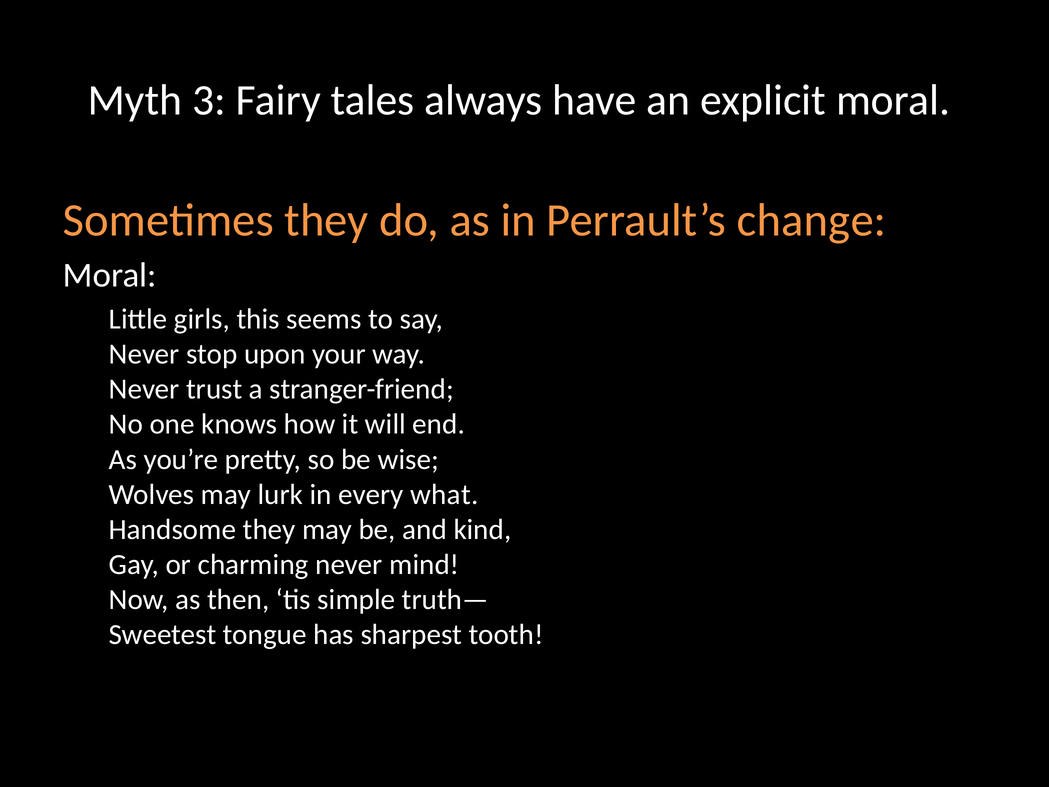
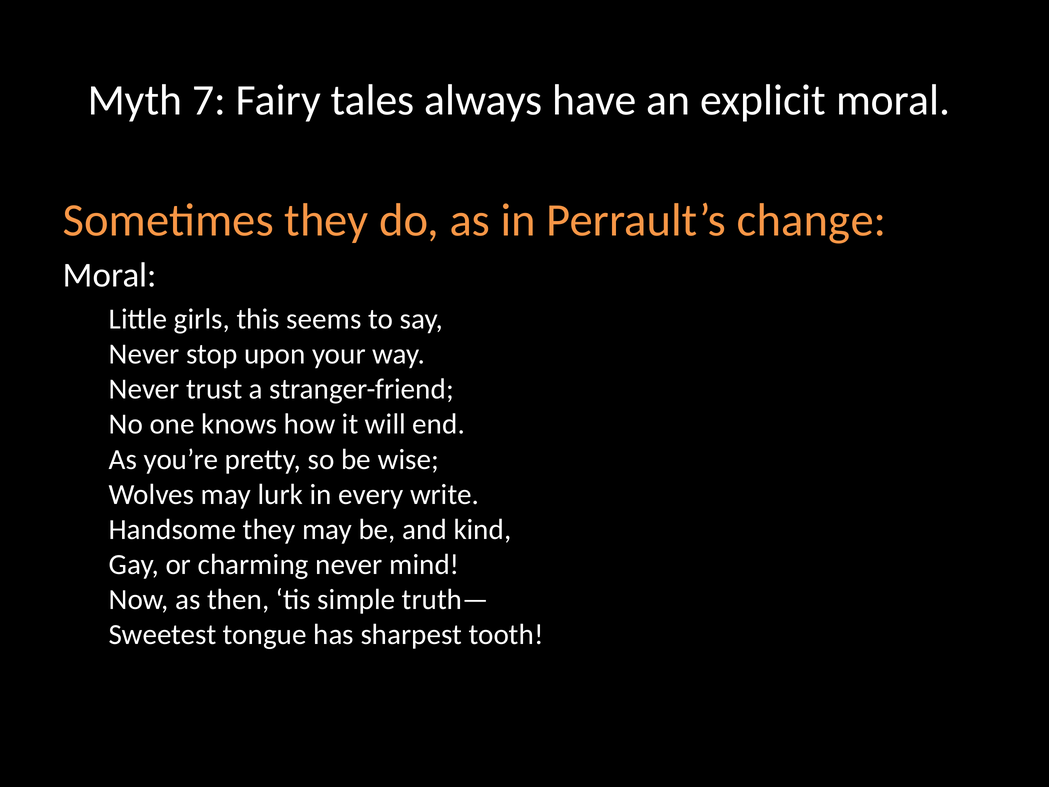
3: 3 -> 7
what: what -> write
